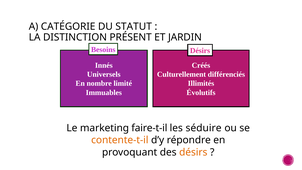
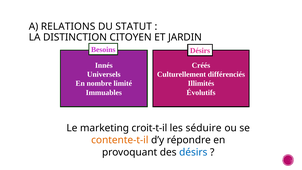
CATÉGORIE: CATÉGORIE -> RELATIONS
PRÉSENT: PRÉSENT -> CITOYEN
faire-t-il: faire-t-il -> croit-t-il
désirs at (193, 152) colour: orange -> blue
